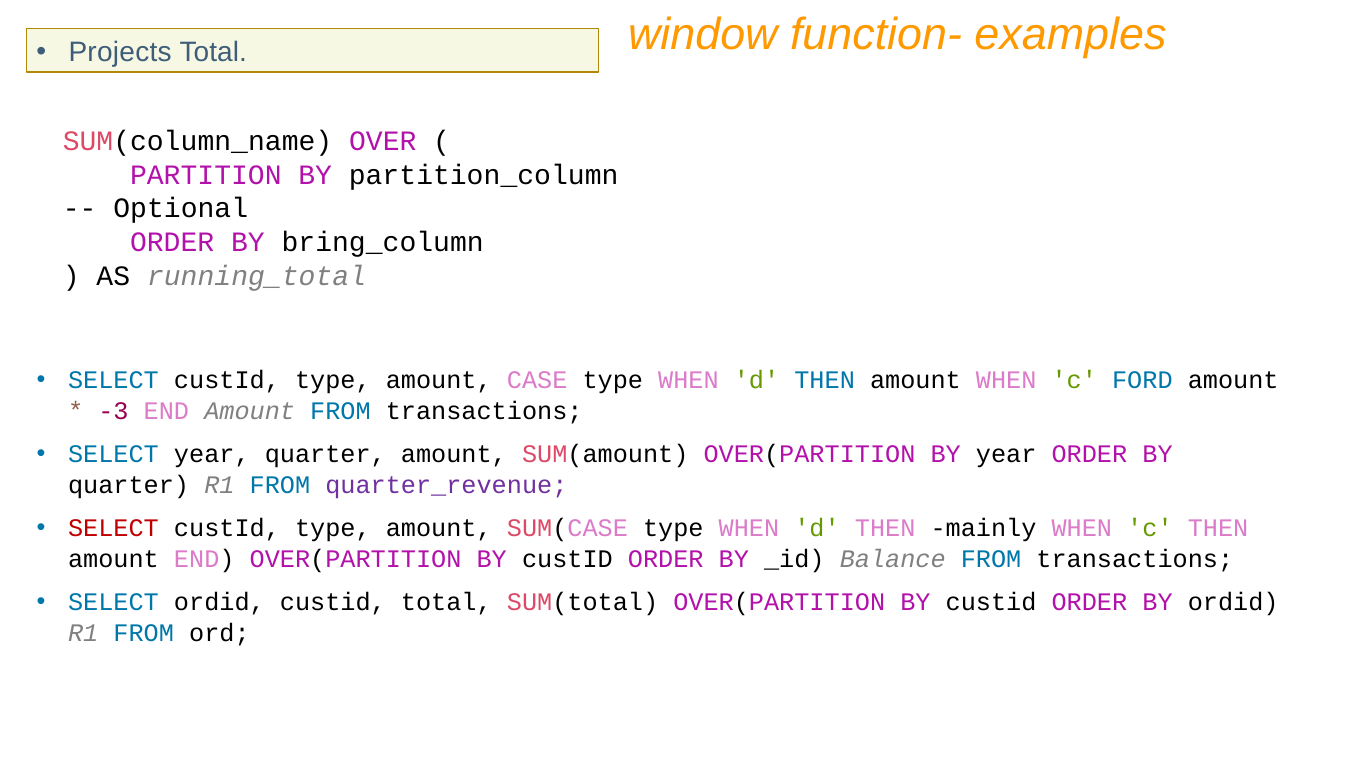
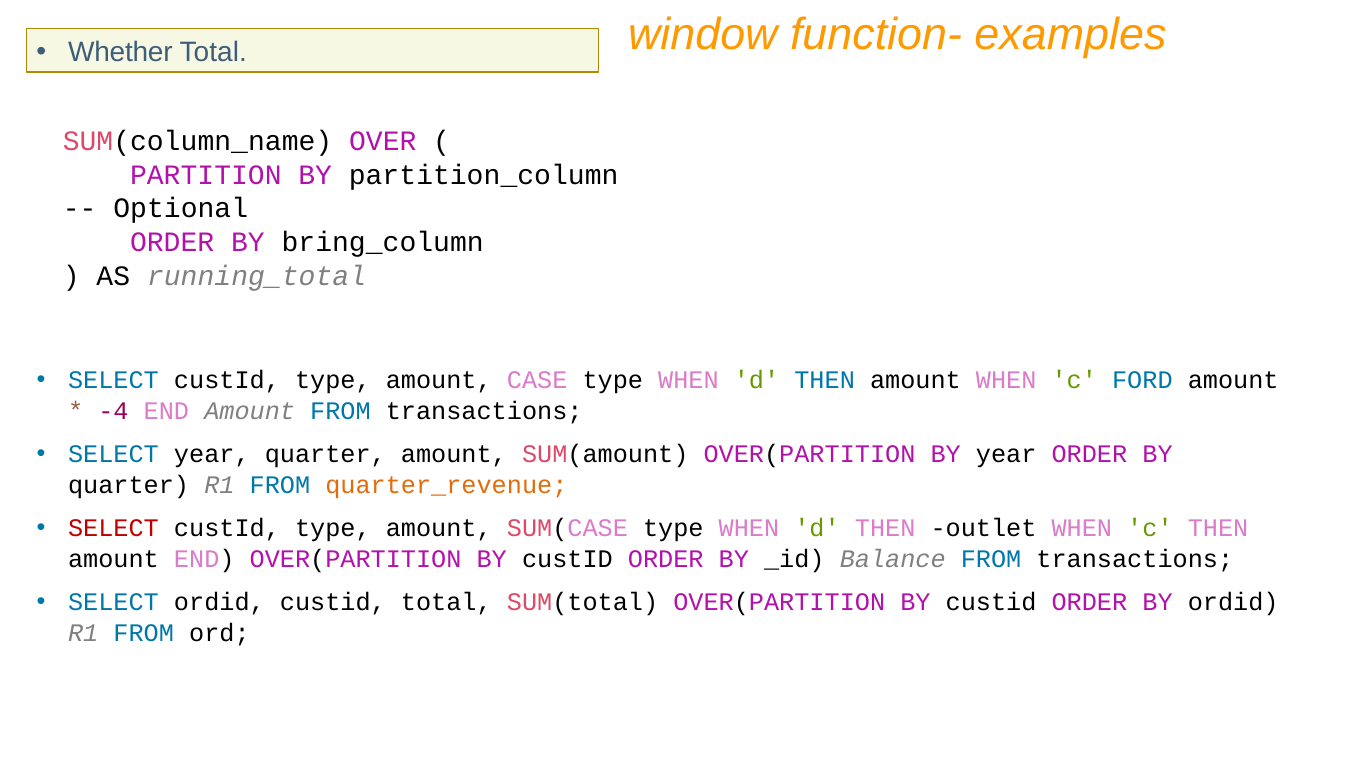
Projects: Projects -> Whether
-3: -3 -> -4
quarter_revenue colour: purple -> orange
mainly: mainly -> outlet
